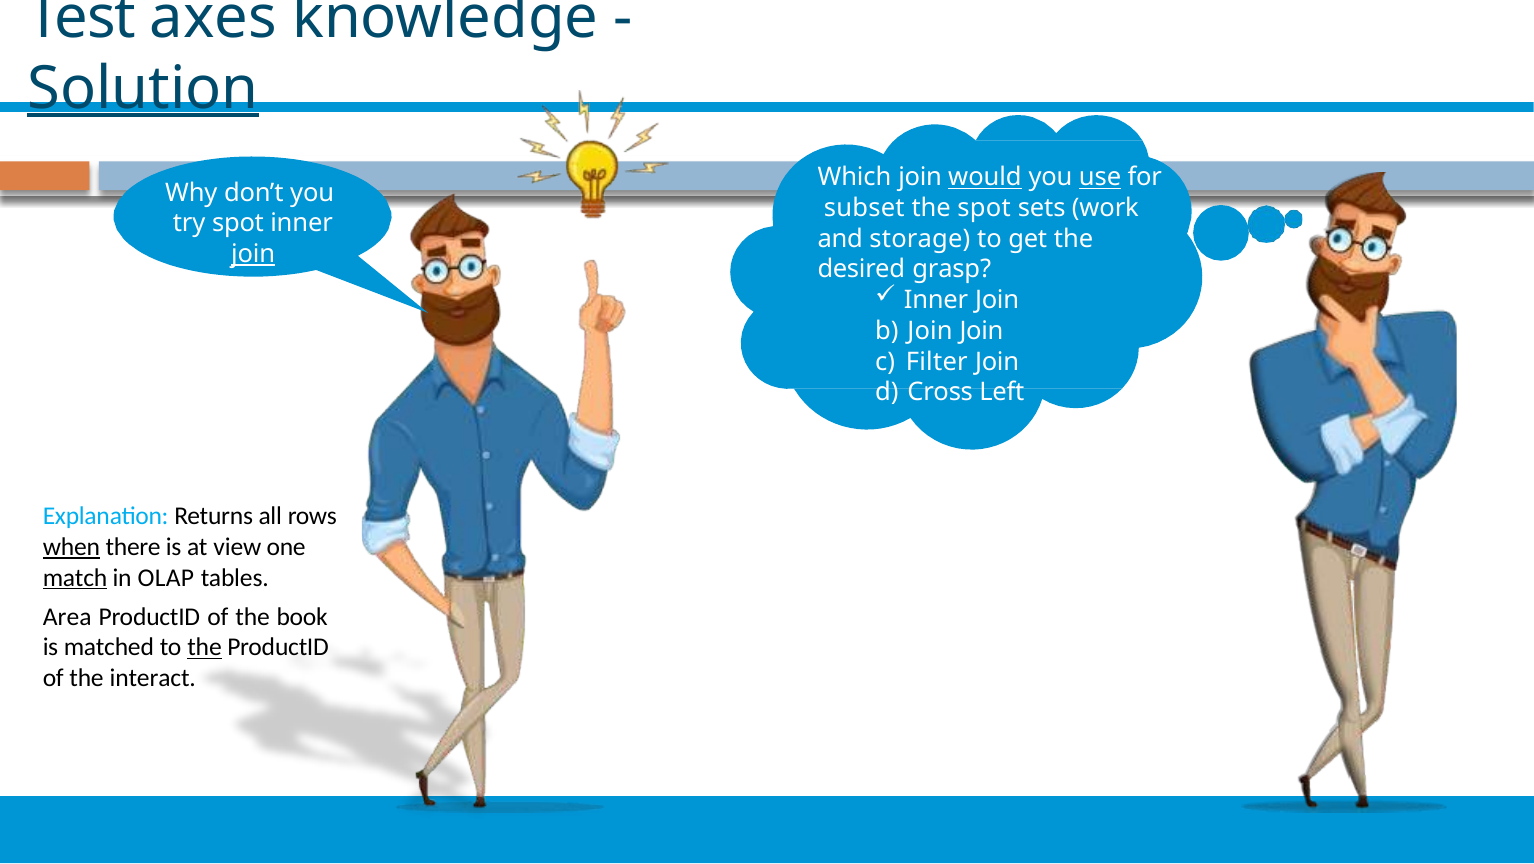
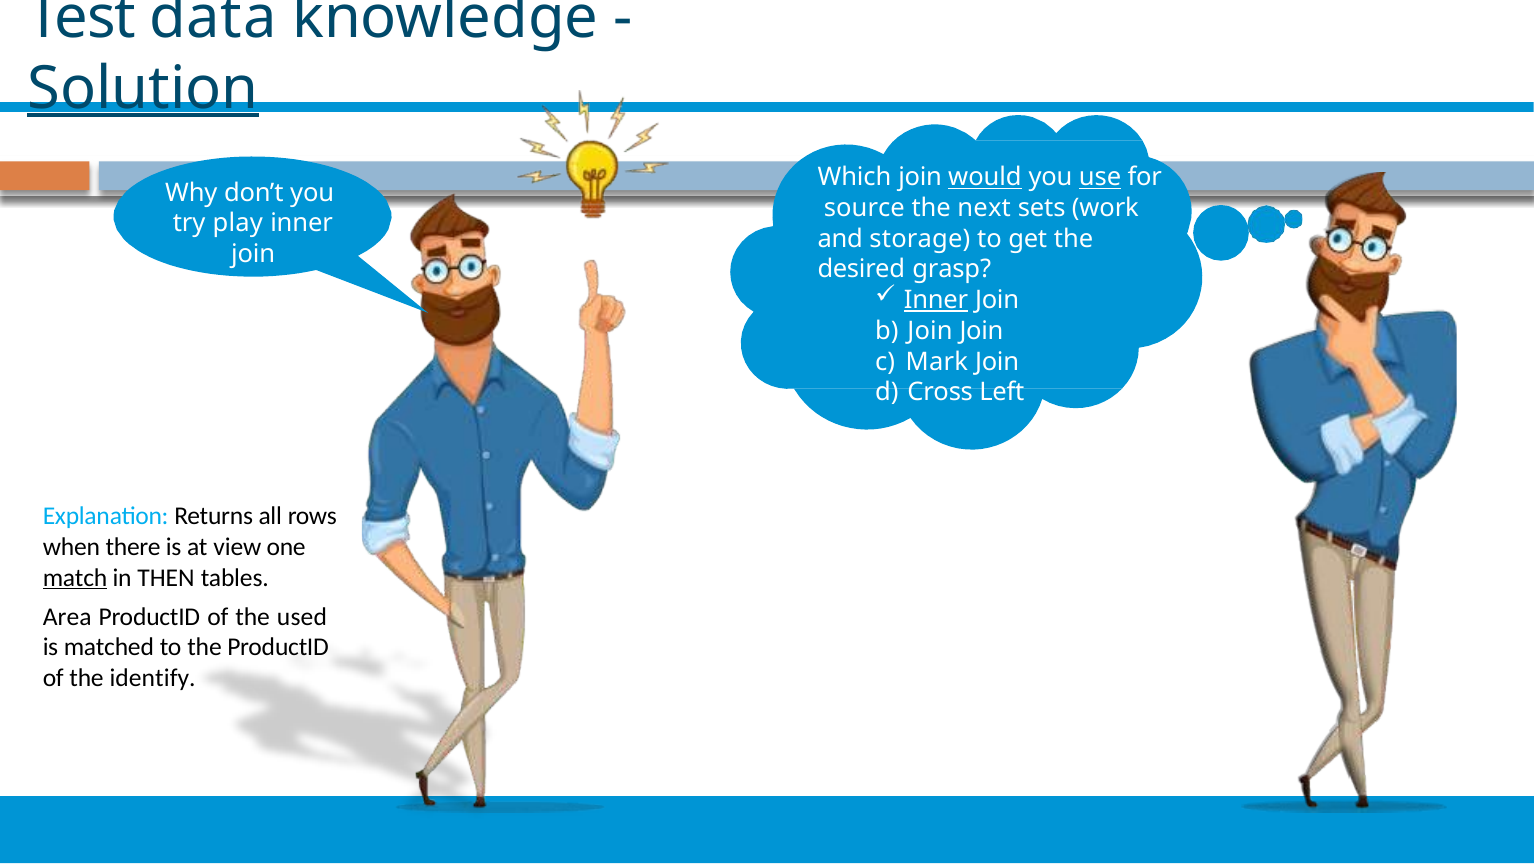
axes: axes -> data
subset: subset -> source
the spot: spot -> next
try spot: spot -> play
join at (253, 254) underline: present -> none
Inner at (936, 300) underline: none -> present
Filter: Filter -> Mark
when underline: present -> none
OLAP: OLAP -> THEN
book: book -> used
the at (205, 647) underline: present -> none
interact: interact -> identify
